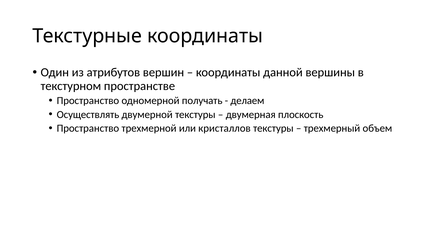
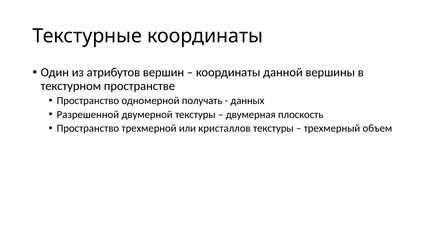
делаем: делаем -> данных
Осуществлять: Осуществлять -> Разрешенной
